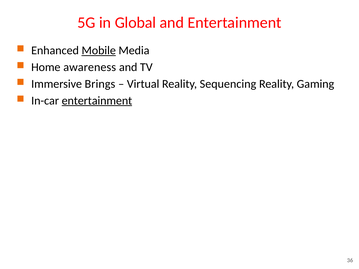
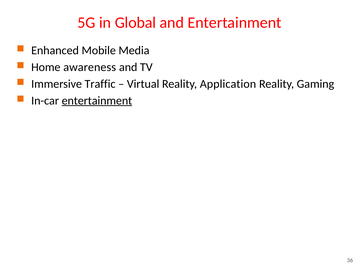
Mobile underline: present -> none
Brings: Brings -> Traffic
Sequencing: Sequencing -> Application
